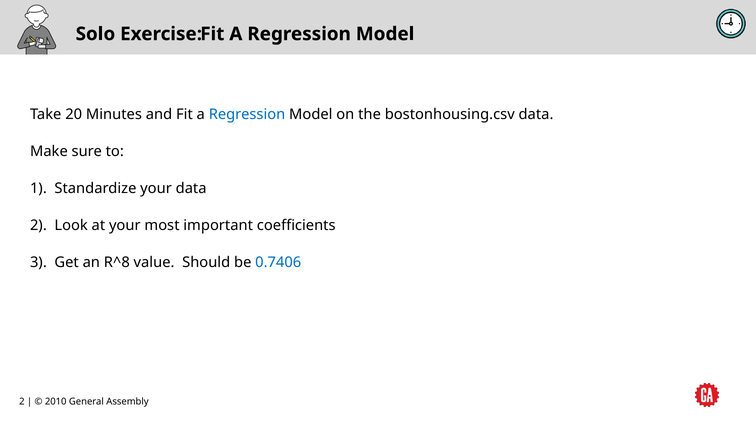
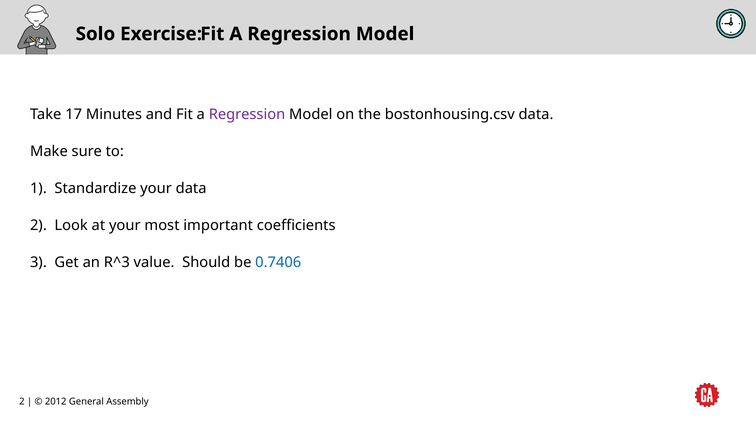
20: 20 -> 17
Regression at (247, 115) colour: blue -> purple
R^8: R^8 -> R^3
2010: 2010 -> 2012
